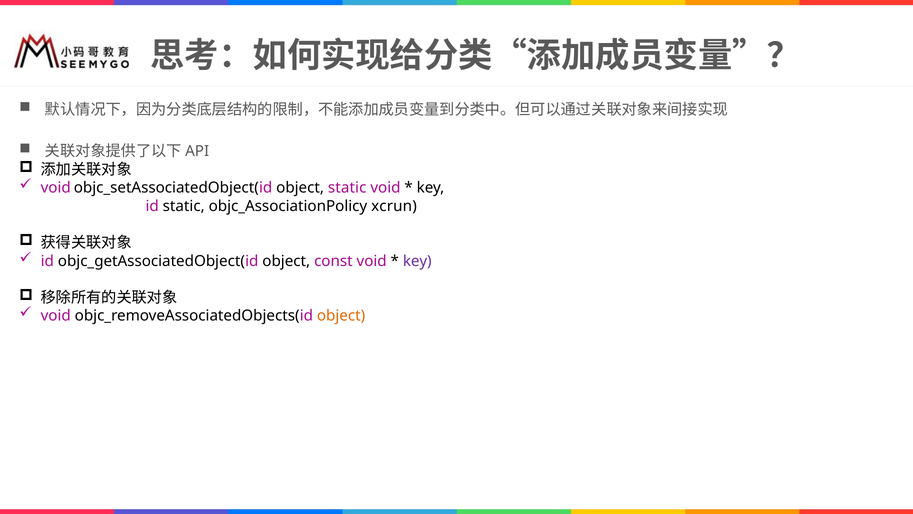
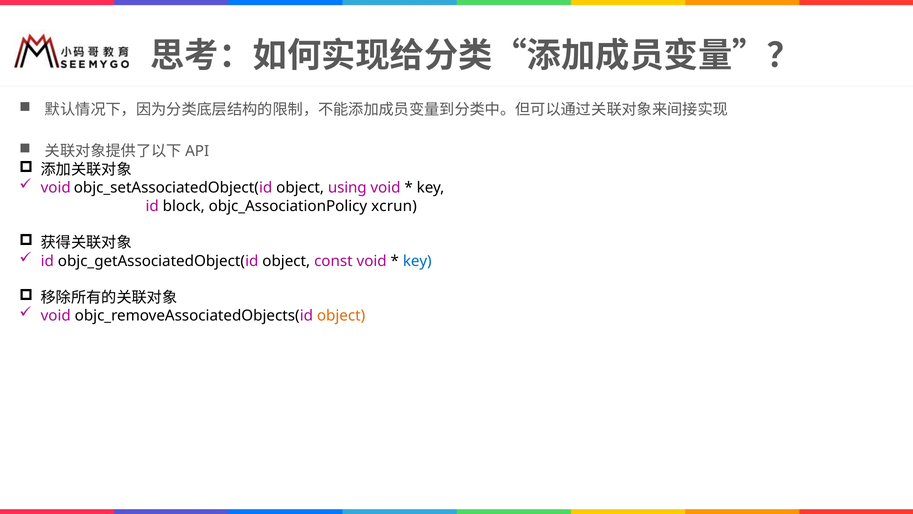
object static: static -> using
id static: static -> block
key at (417, 261) colour: purple -> blue
